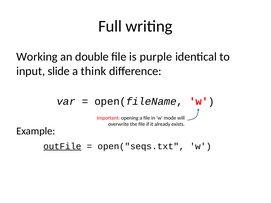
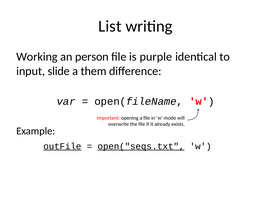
Full: Full -> List
double: double -> person
think: think -> them
open("seqs.txt underline: none -> present
